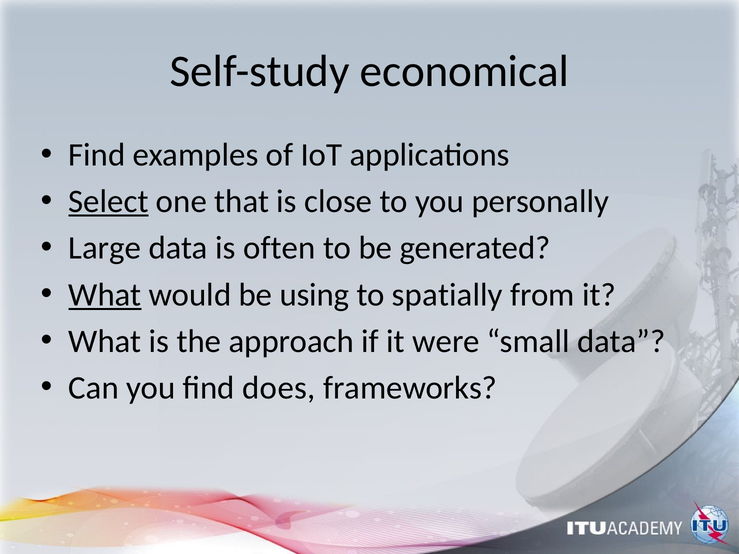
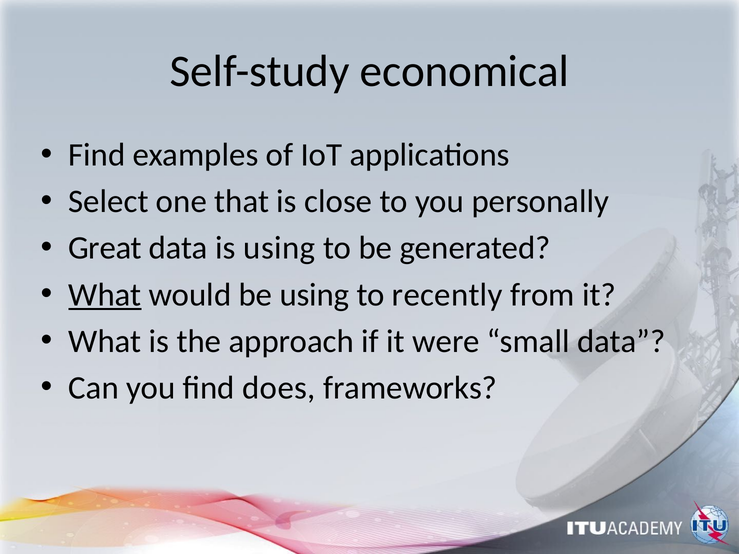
Select underline: present -> none
Large: Large -> Great
is often: often -> using
spatially: spatially -> recently
